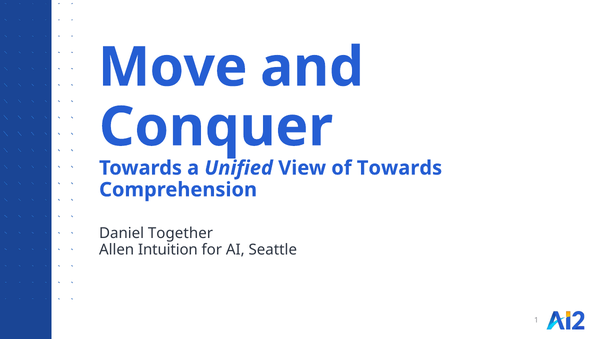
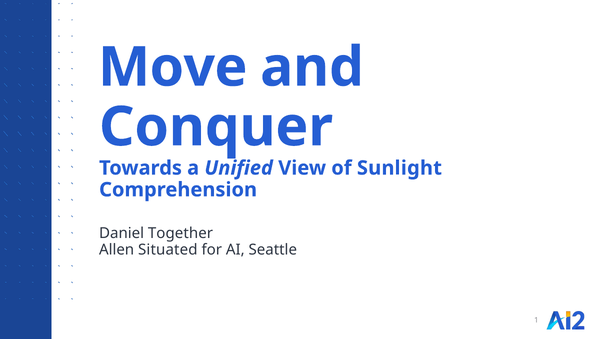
of Towards: Towards -> Sunlight
Intuition: Intuition -> Situated
